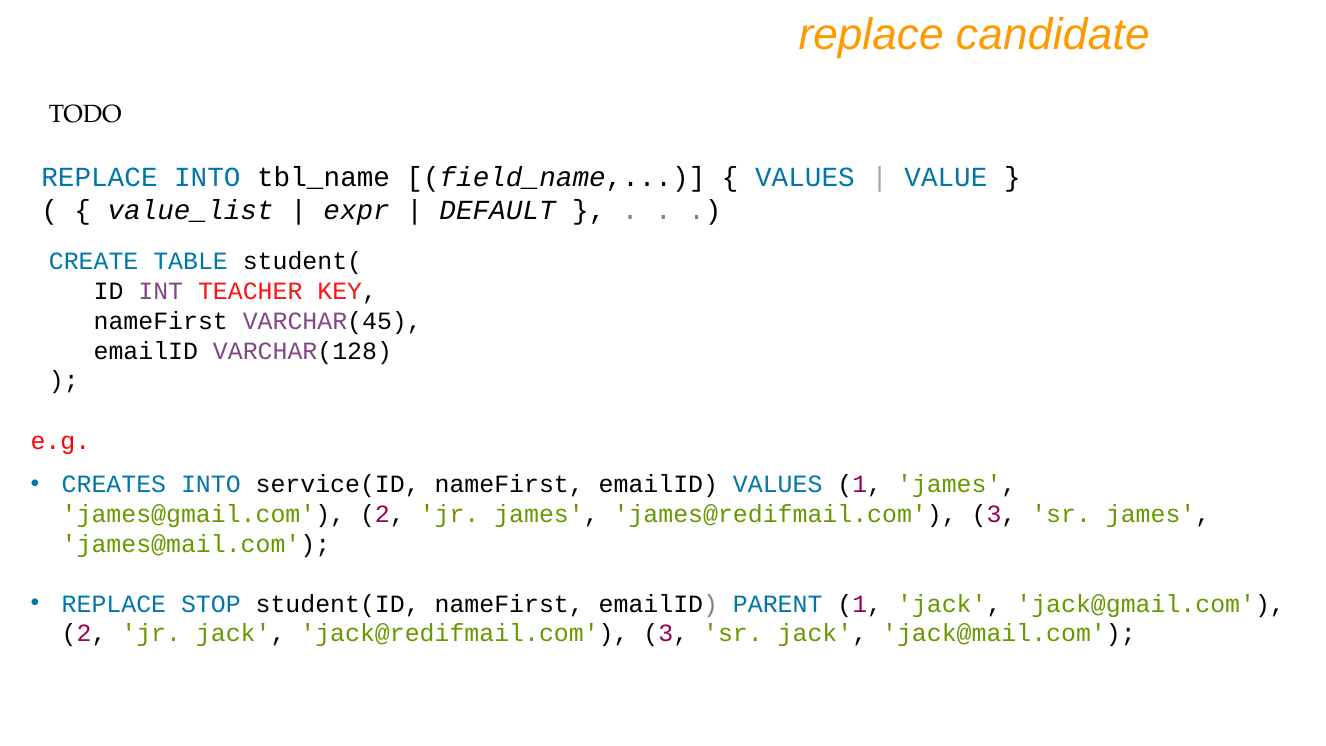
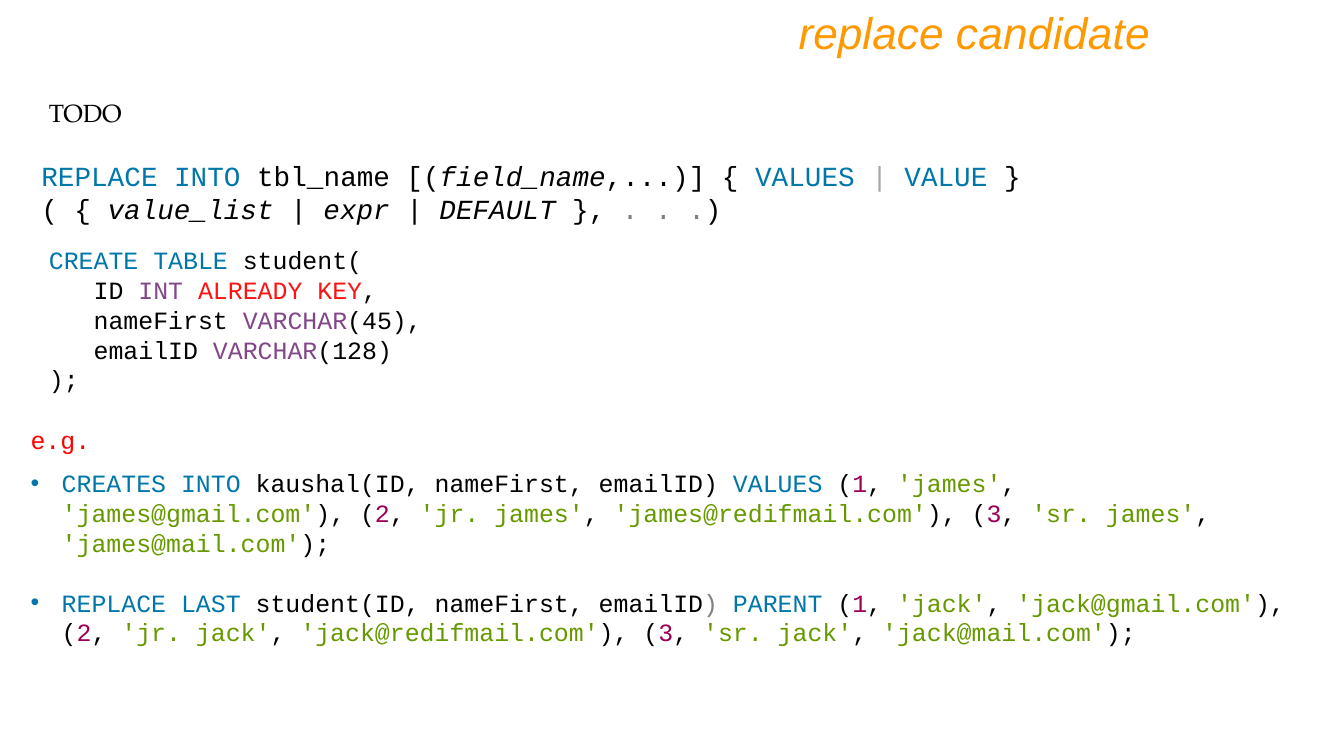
TEACHER: TEACHER -> ALREADY
service(ID: service(ID -> kaushal(ID
STOP: STOP -> LAST
